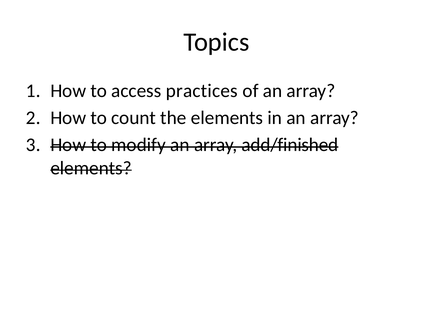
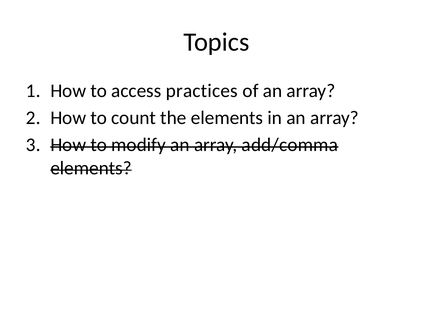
add/finished: add/finished -> add/comma
